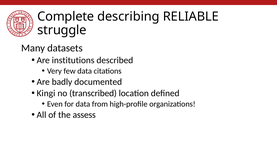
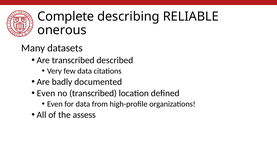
struggle: struggle -> onerous
Are institutions: institutions -> transcribed
Kingi at (46, 93): Kingi -> Even
